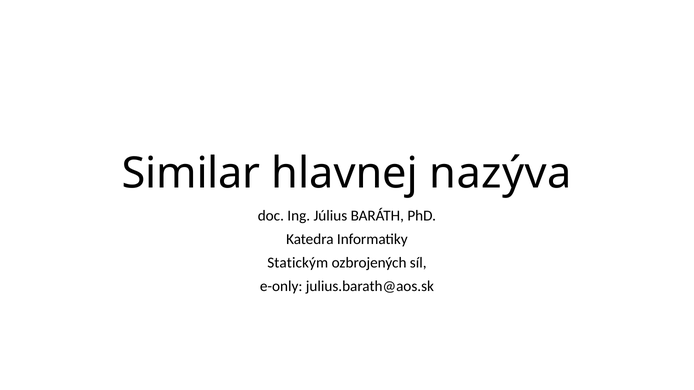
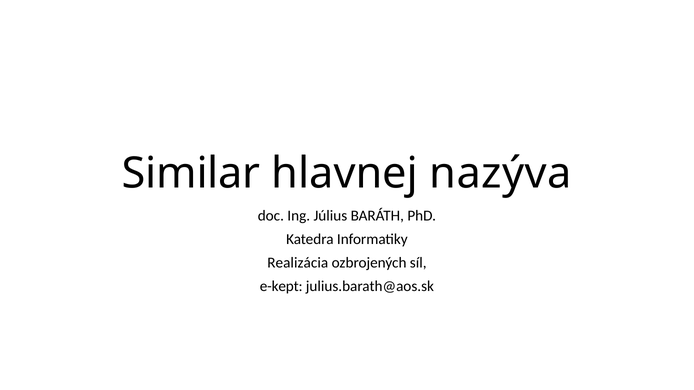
Statickým: Statickým -> Realizácia
e-only: e-only -> e-kept
